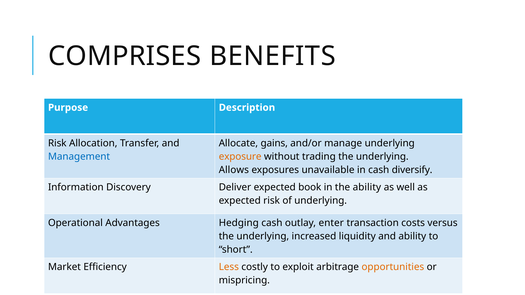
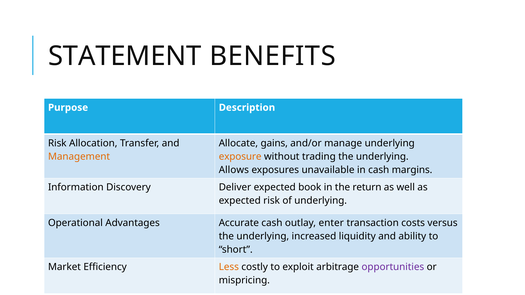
COMPRISES: COMPRISES -> STATEMENT
Management colour: blue -> orange
diversify: diversify -> margins
the ability: ability -> return
Hedging: Hedging -> Accurate
opportunities colour: orange -> purple
